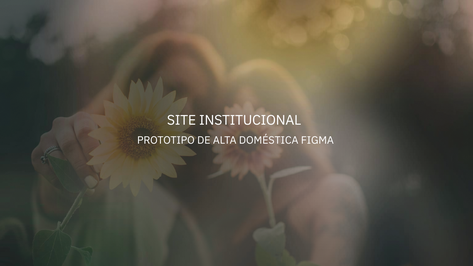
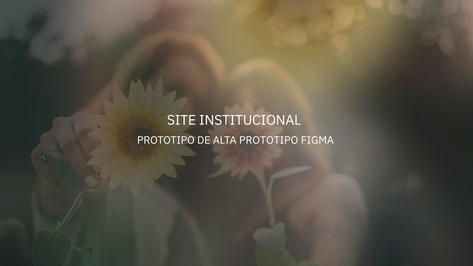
ALTA DOMÉSTICA: DOMÉSTICA -> PROTOTIPO
